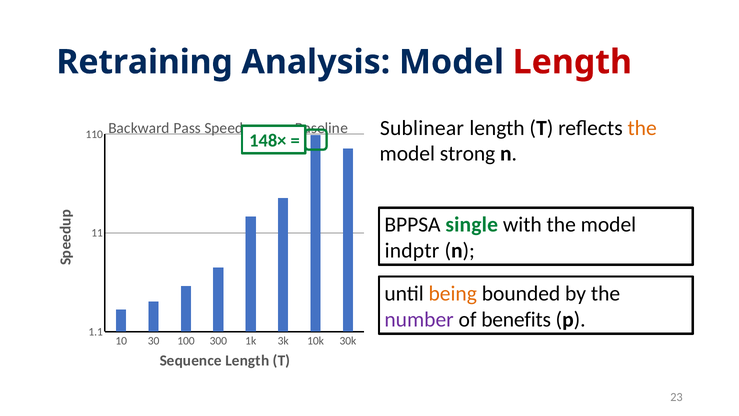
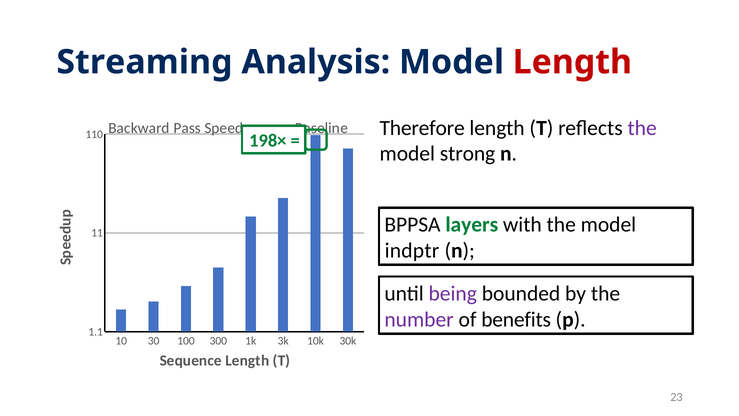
Retraining: Retraining -> Streaming
Sublinear: Sublinear -> Therefore
the at (642, 128) colour: orange -> purple
148×: 148× -> 198×
single: single -> layers
being colour: orange -> purple
